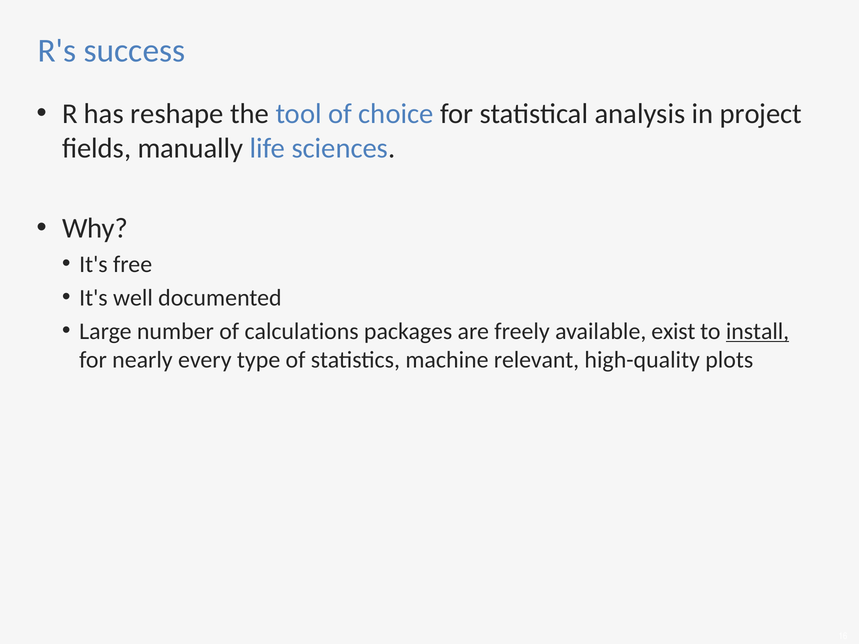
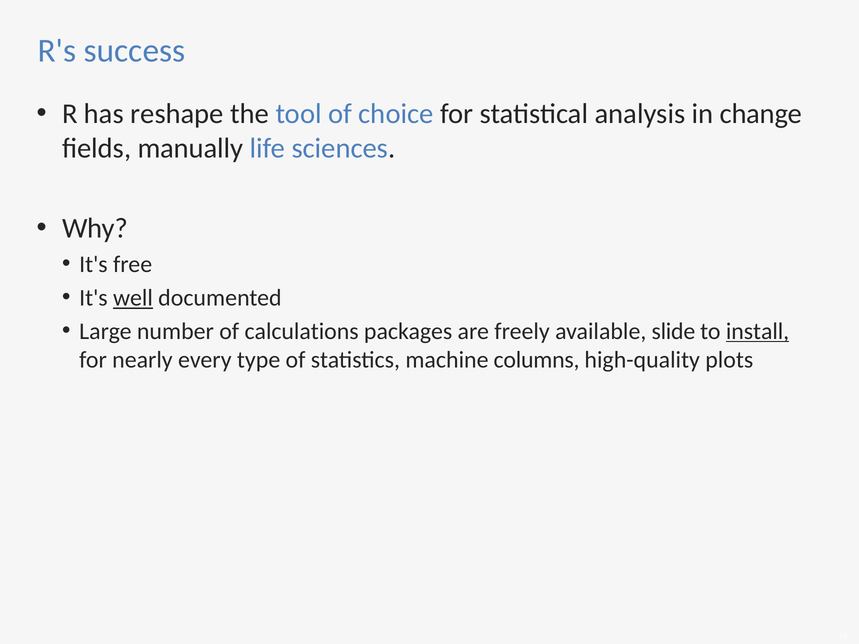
project: project -> change
well underline: none -> present
exist: exist -> slide
relevant: relevant -> columns
